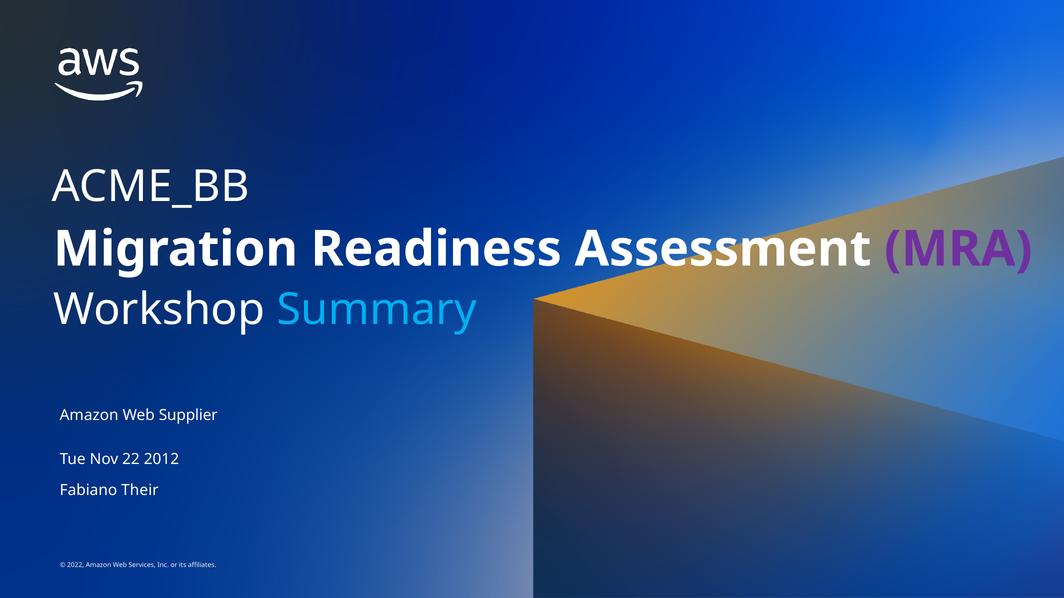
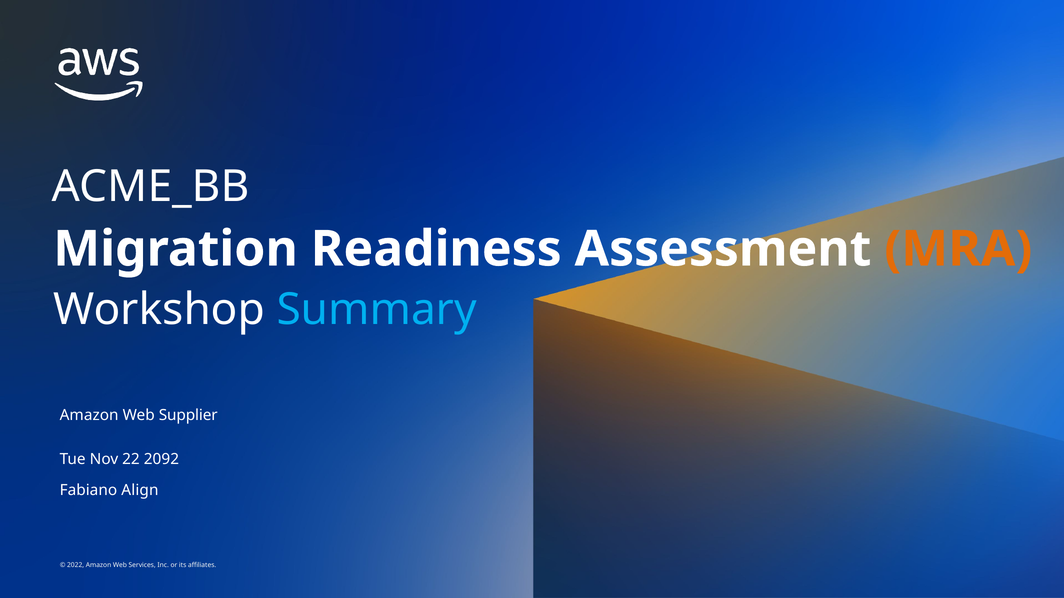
MRA colour: purple -> orange
2012: 2012 -> 2092
Their: Their -> Align
